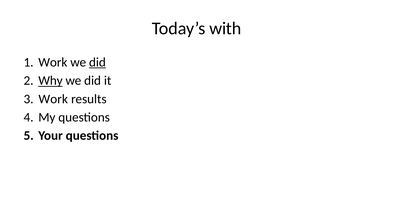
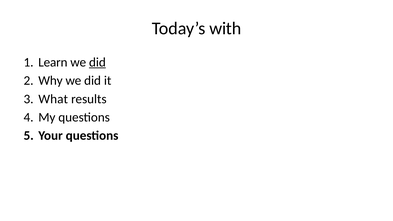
Work at (53, 62): Work -> Learn
Why underline: present -> none
Work at (53, 99): Work -> What
